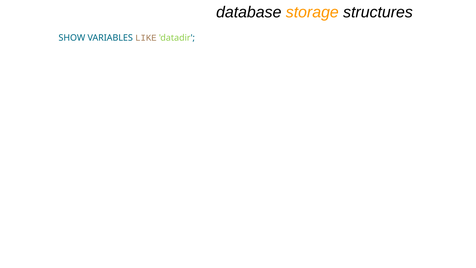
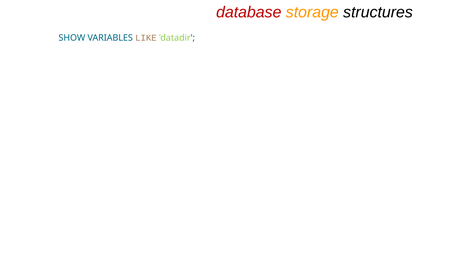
database colour: black -> red
